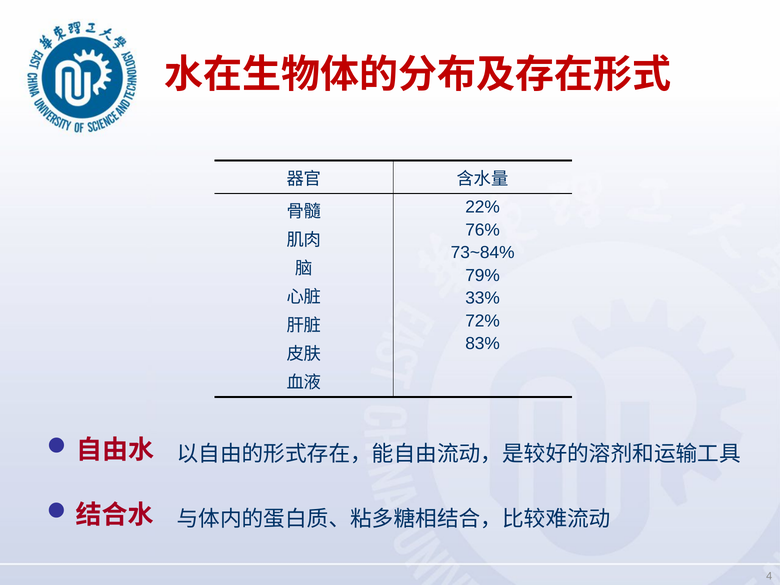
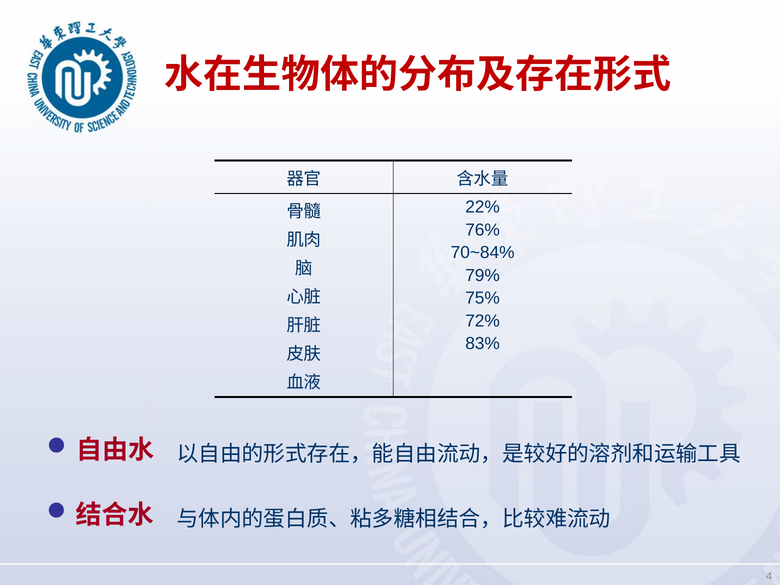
73~84%: 73~84% -> 70~84%
33%: 33% -> 75%
